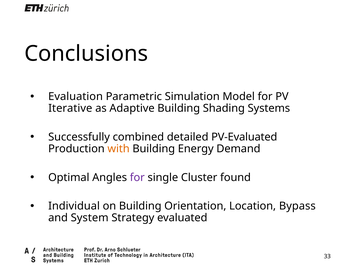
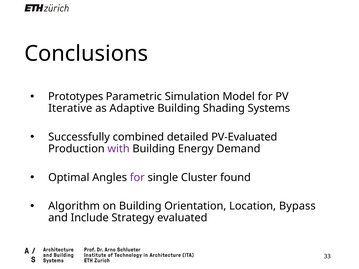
Evaluation: Evaluation -> Prototypes
with colour: orange -> purple
Individual: Individual -> Algorithm
System: System -> Include
